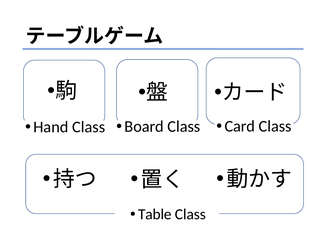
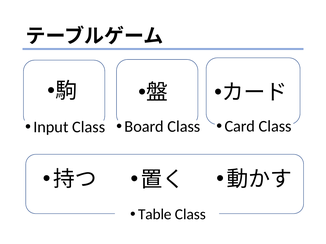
Hand: Hand -> Input
